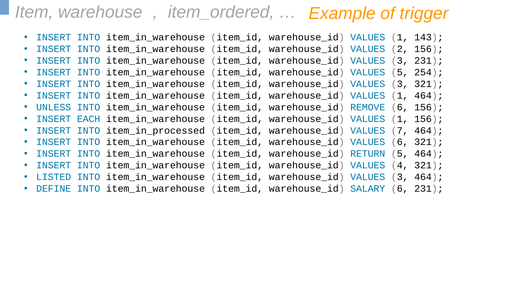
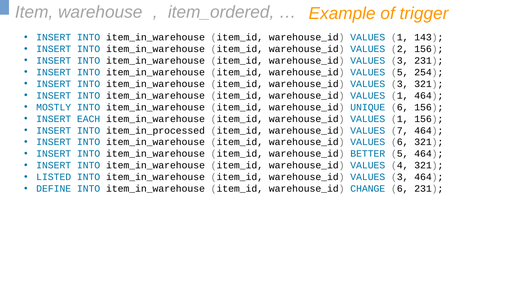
UNLESS: UNLESS -> MOSTLY
REMOVE: REMOVE -> UNIQUE
RETURN: RETURN -> BETTER
SALARY: SALARY -> CHANGE
